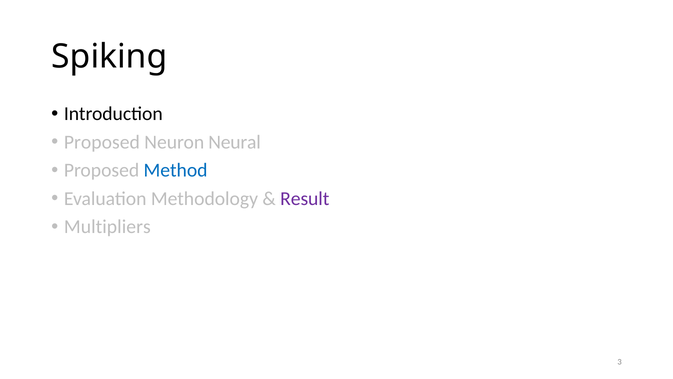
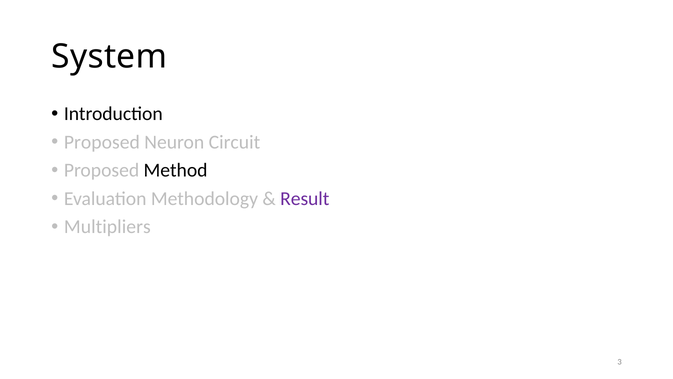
Spiking: Spiking -> System
Neural: Neural -> Circuit
Method colour: blue -> black
